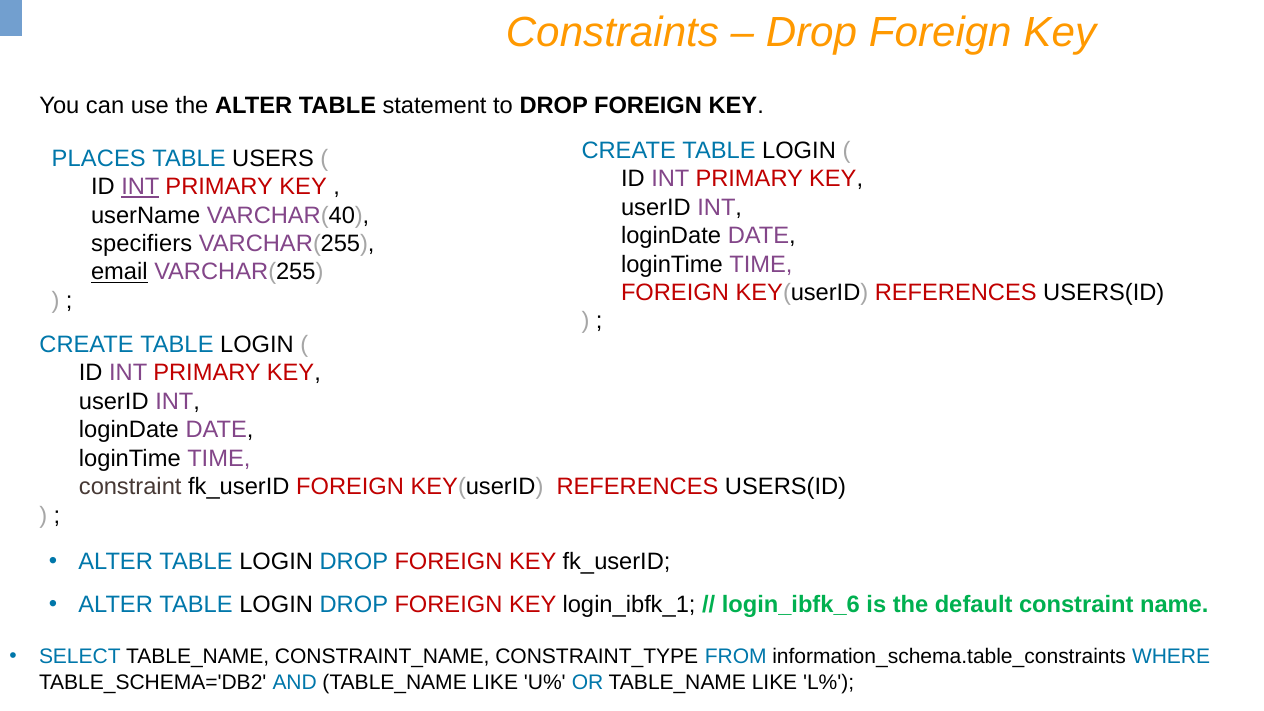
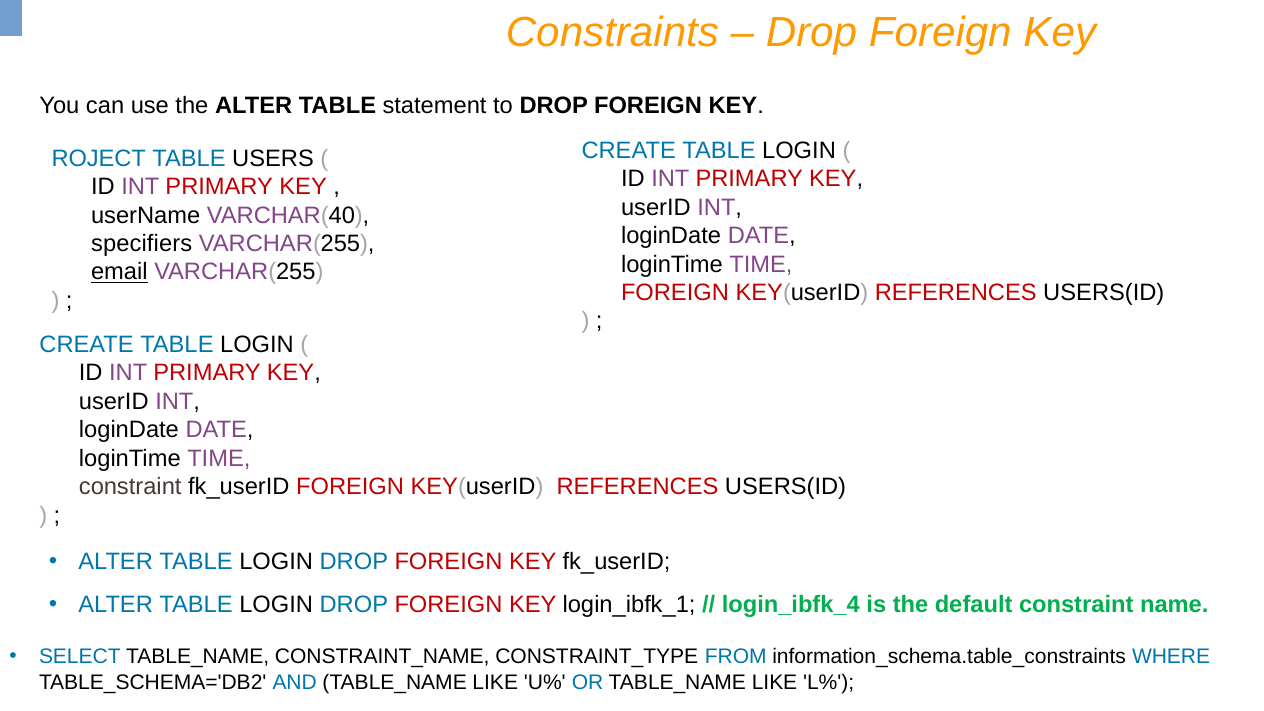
PLACES: PLACES -> ROJECT
INT at (140, 187) underline: present -> none
login_ibfk_6: login_ibfk_6 -> login_ibfk_4
